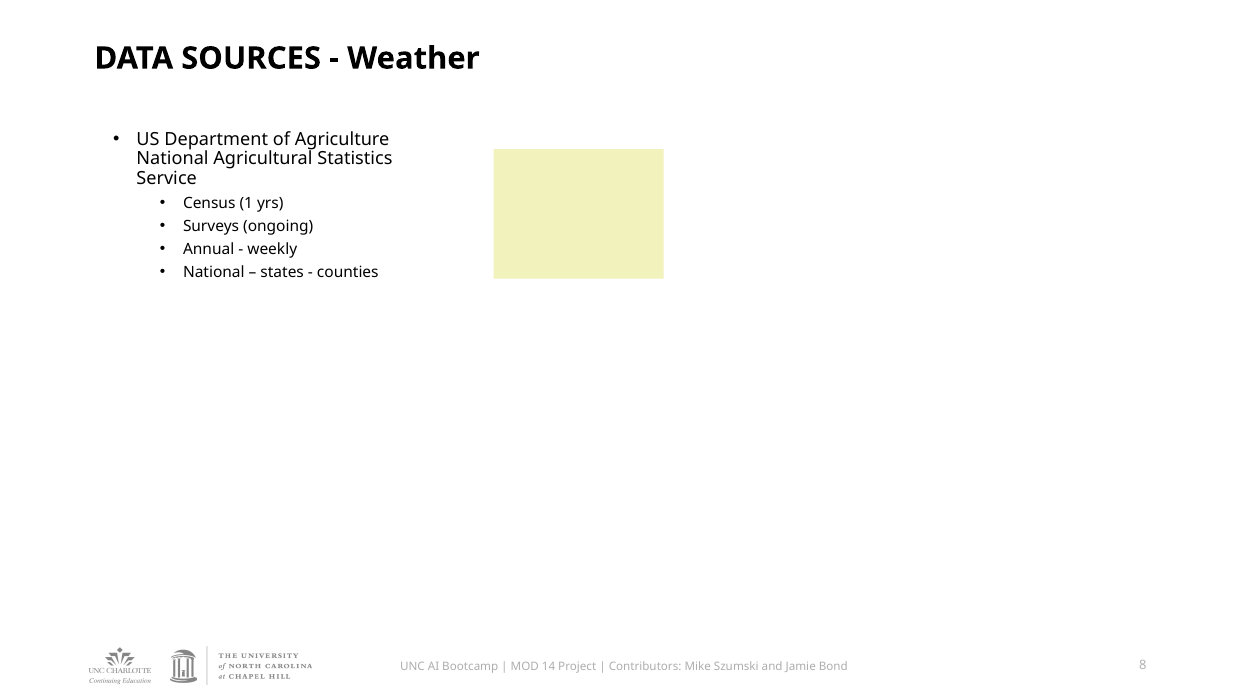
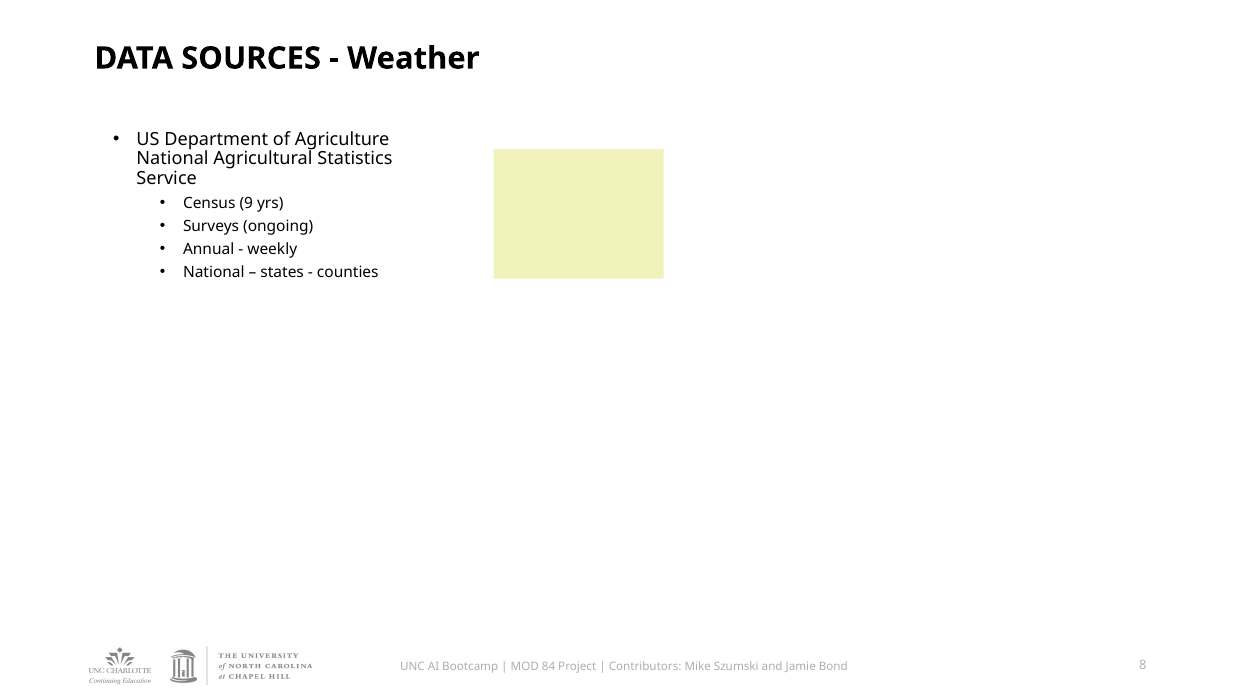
1: 1 -> 9
14: 14 -> 84
